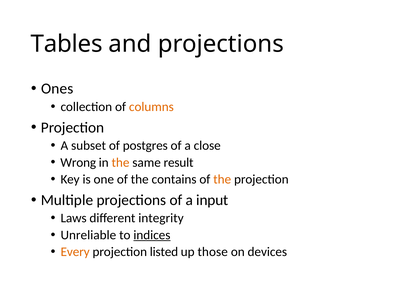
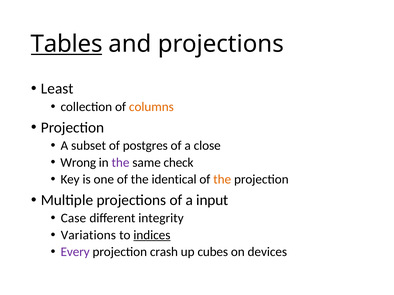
Tables underline: none -> present
Ones: Ones -> Least
the at (120, 163) colour: orange -> purple
result: result -> check
contains: contains -> identical
Laws: Laws -> Case
Unreliable: Unreliable -> Variations
Every colour: orange -> purple
listed: listed -> crash
those: those -> cubes
